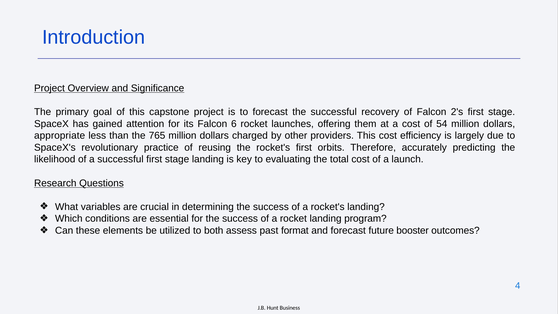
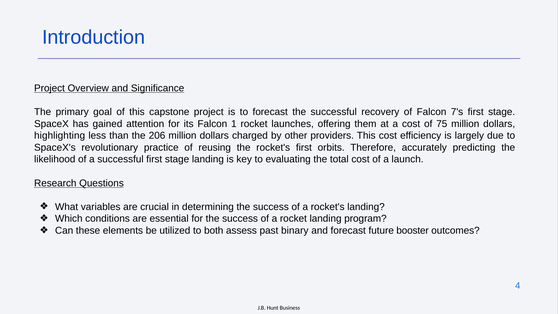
2's: 2's -> 7's
6: 6 -> 1
54: 54 -> 75
appropriate: appropriate -> highlighting
765: 765 -> 206
format: format -> binary
